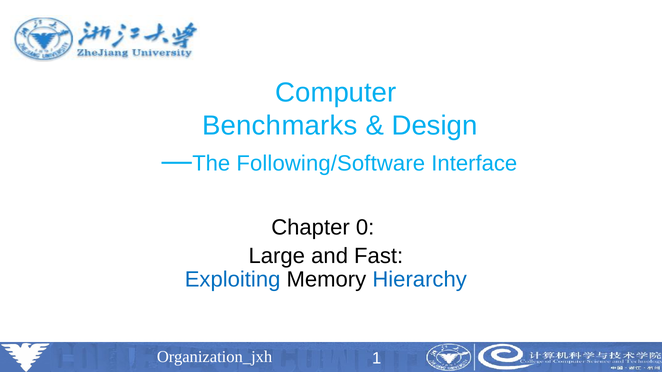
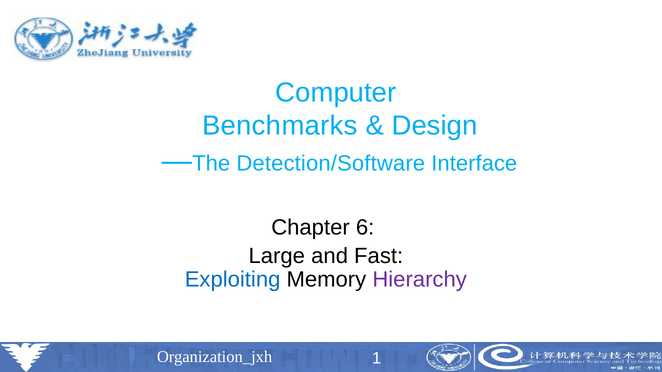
Following/Software: Following/Software -> Detection/Software
0: 0 -> 6
Hierarchy colour: blue -> purple
